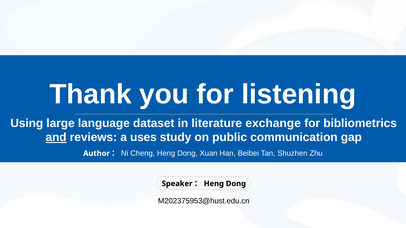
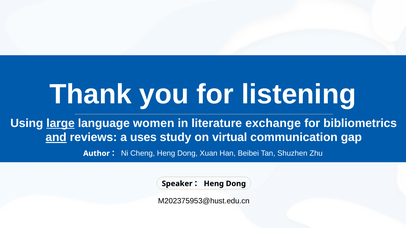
large underline: none -> present
dataset: dataset -> women
public: public -> virtual
